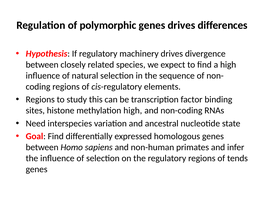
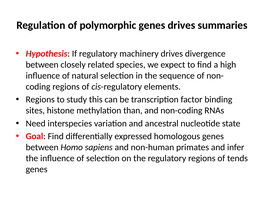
differences: differences -> summaries
methylation high: high -> than
